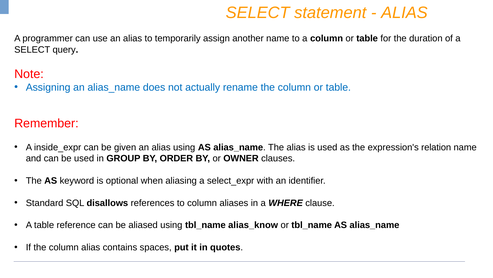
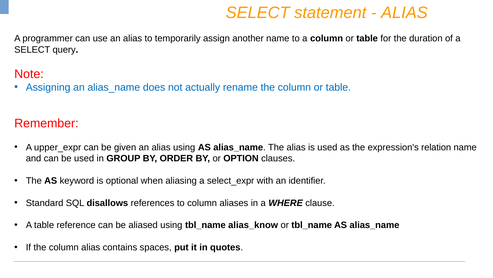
inside_expr: inside_expr -> upper_expr
OWNER: OWNER -> OPTION
